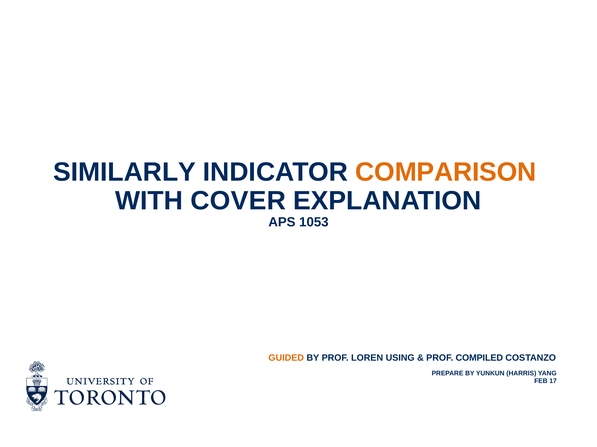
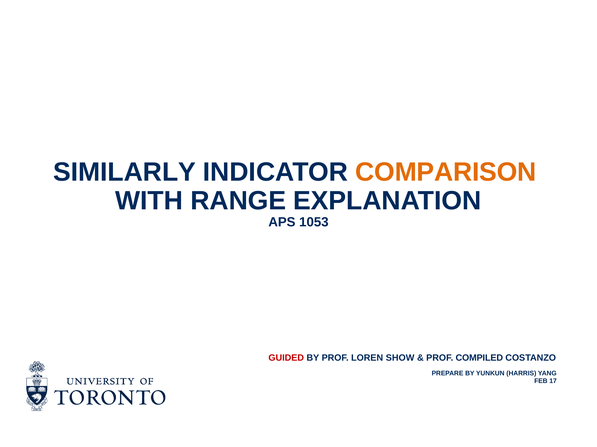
COVER: COVER -> RANGE
GUIDED colour: orange -> red
USING: USING -> SHOW
